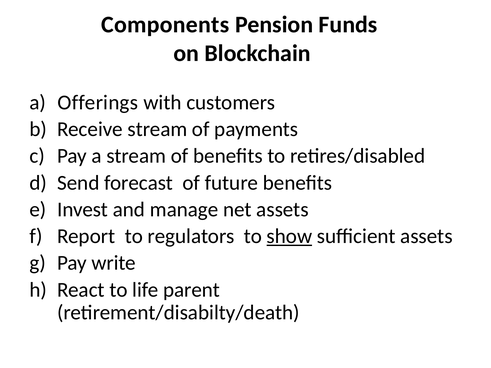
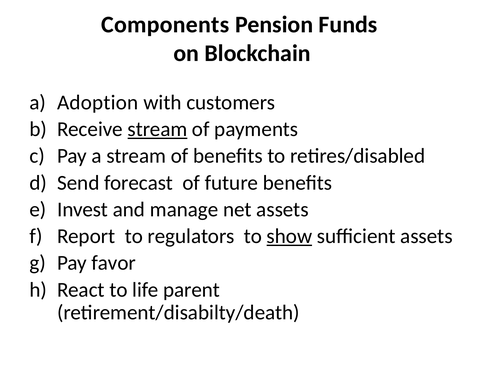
Offerings: Offerings -> Adoption
stream at (157, 129) underline: none -> present
write: write -> favor
